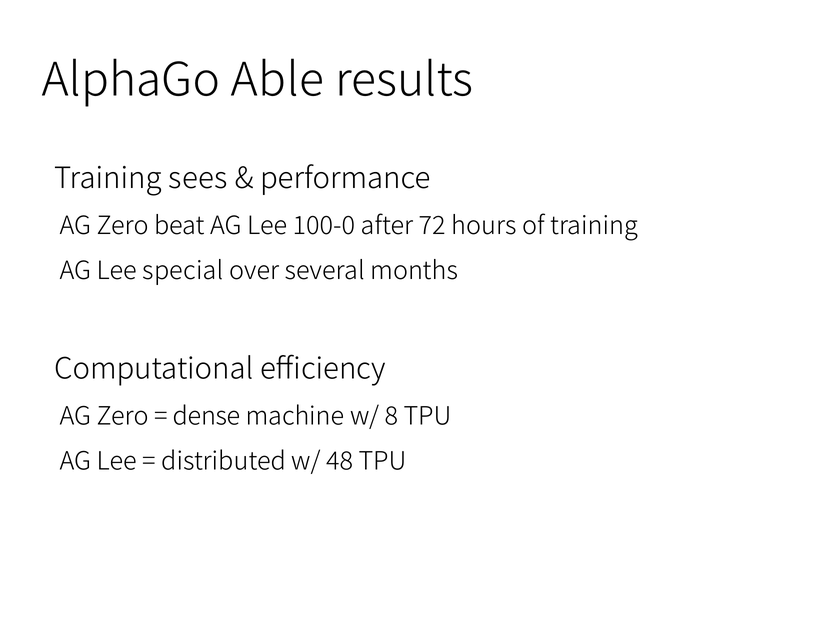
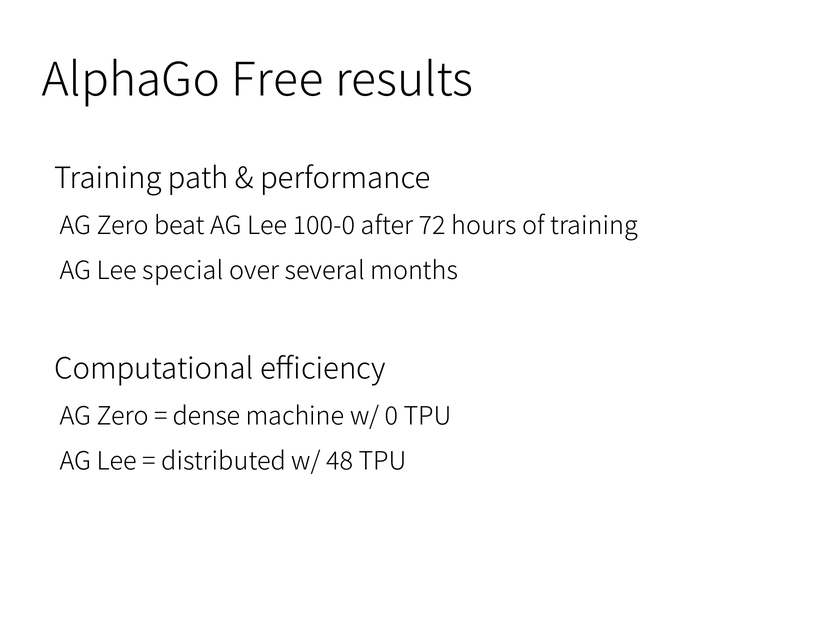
Able: Able -> Free
sees: sees -> path
8: 8 -> 0
